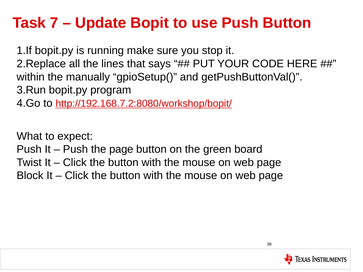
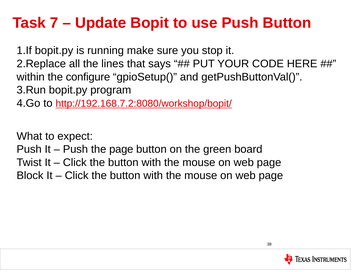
manually: manually -> configure
